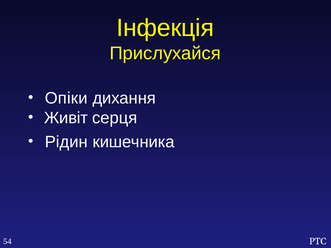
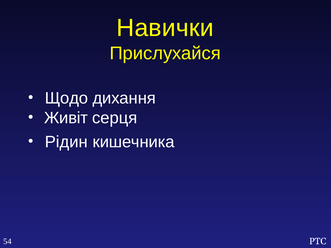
Інфекція: Інфекція -> Навички
Опіки: Опіки -> Щодо
